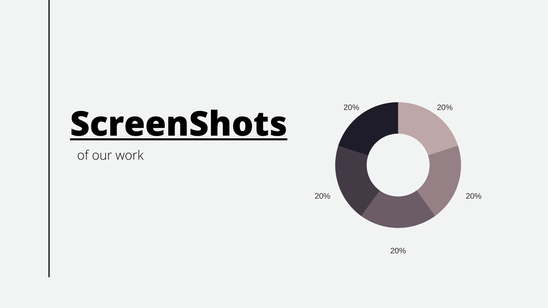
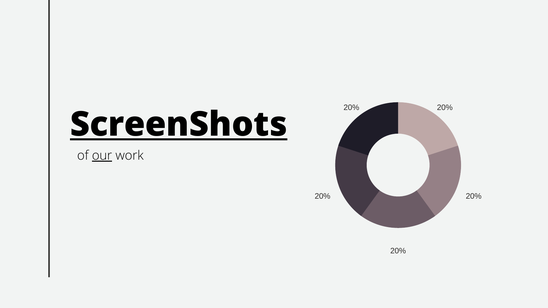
our underline: none -> present
